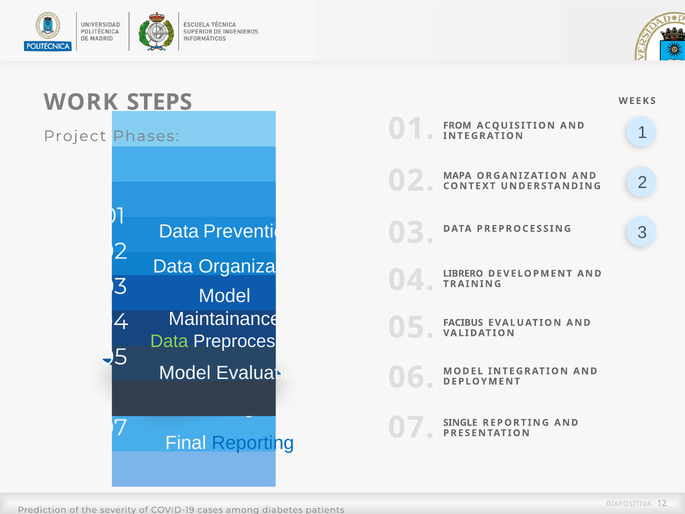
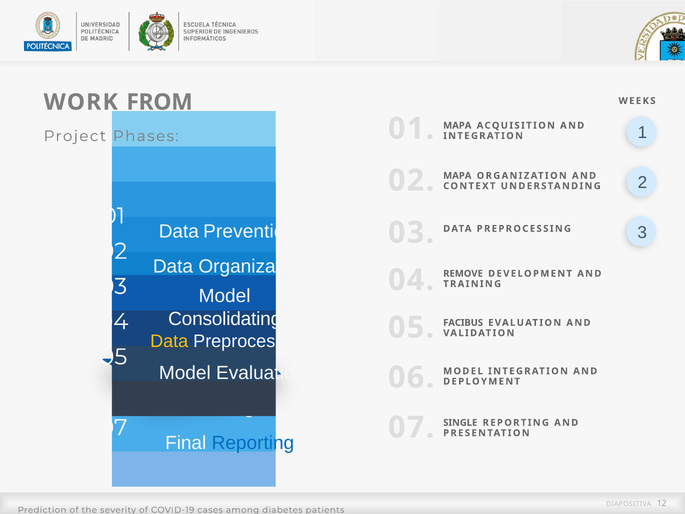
STEPS: STEPS -> FROM
FROM at (457, 125): FROM -> MAPA
LIBRERO: LIBRERO -> REMOVE
Maintainance: Maintainance -> Consolidating
Data at (169, 341) colour: light green -> yellow
